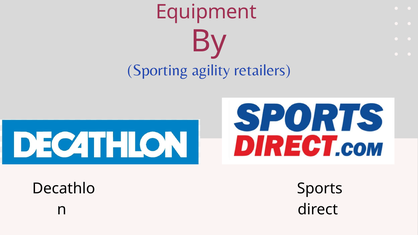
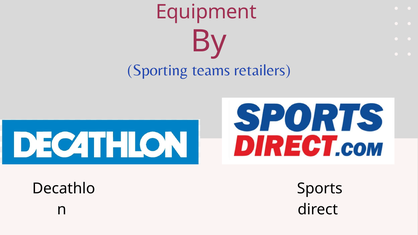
agility: agility -> teams
